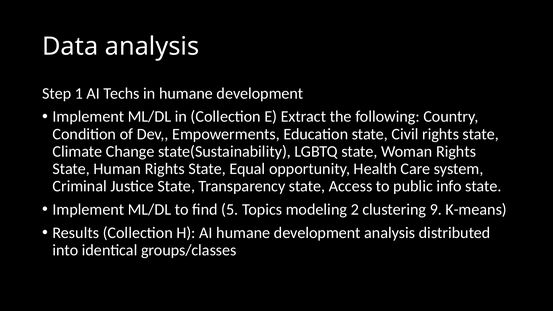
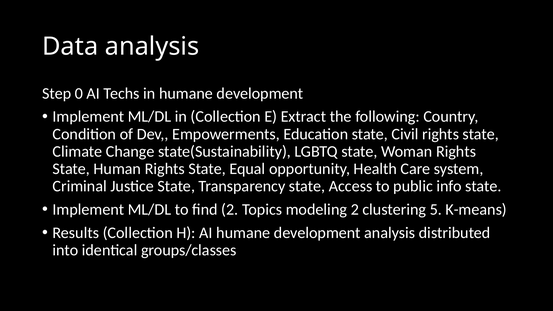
1: 1 -> 0
find 5: 5 -> 2
9: 9 -> 5
